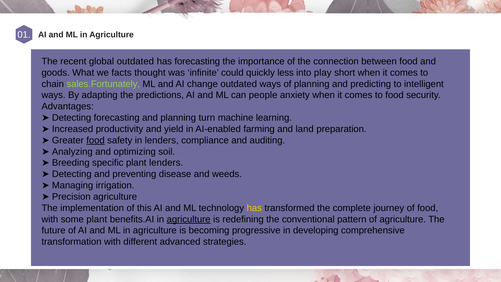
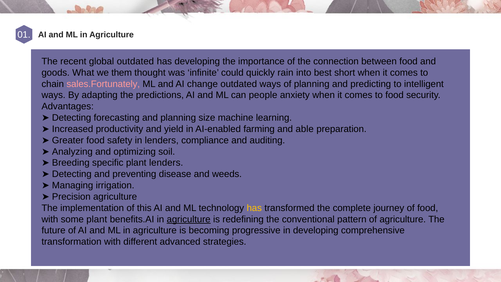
has forecasting: forecasting -> developing
facts: facts -> them
less: less -> rain
play: play -> best
sales.Fortunately colour: light green -> pink
turn: turn -> size
land: land -> able
food at (96, 140) underline: present -> none
